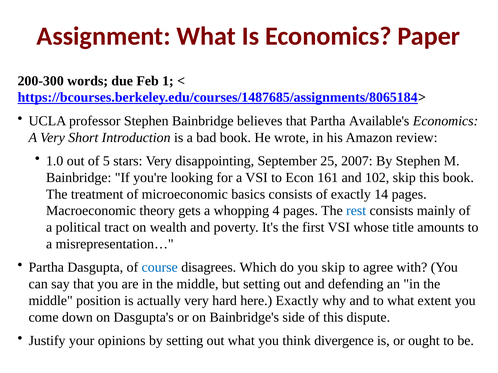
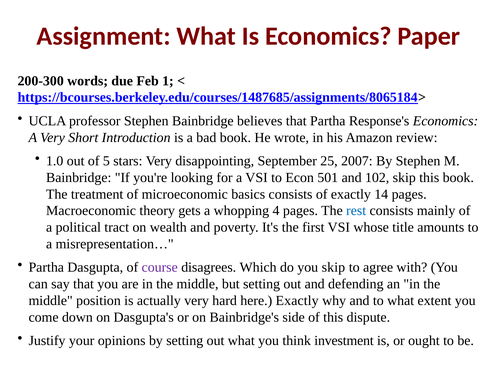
Available's: Available's -> Response's
161: 161 -> 501
course colour: blue -> purple
divergence: divergence -> investment
